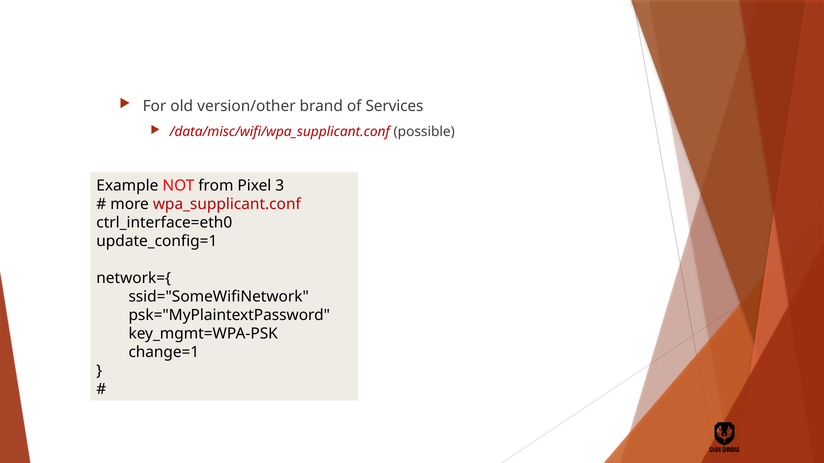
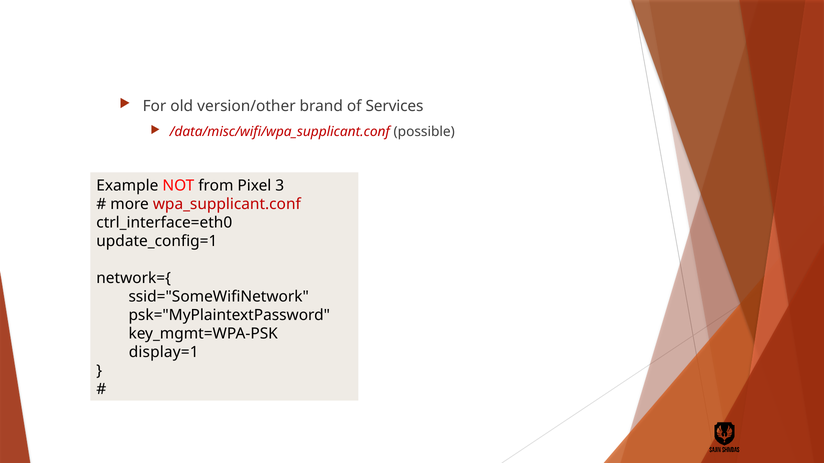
change=1: change=1 -> display=1
